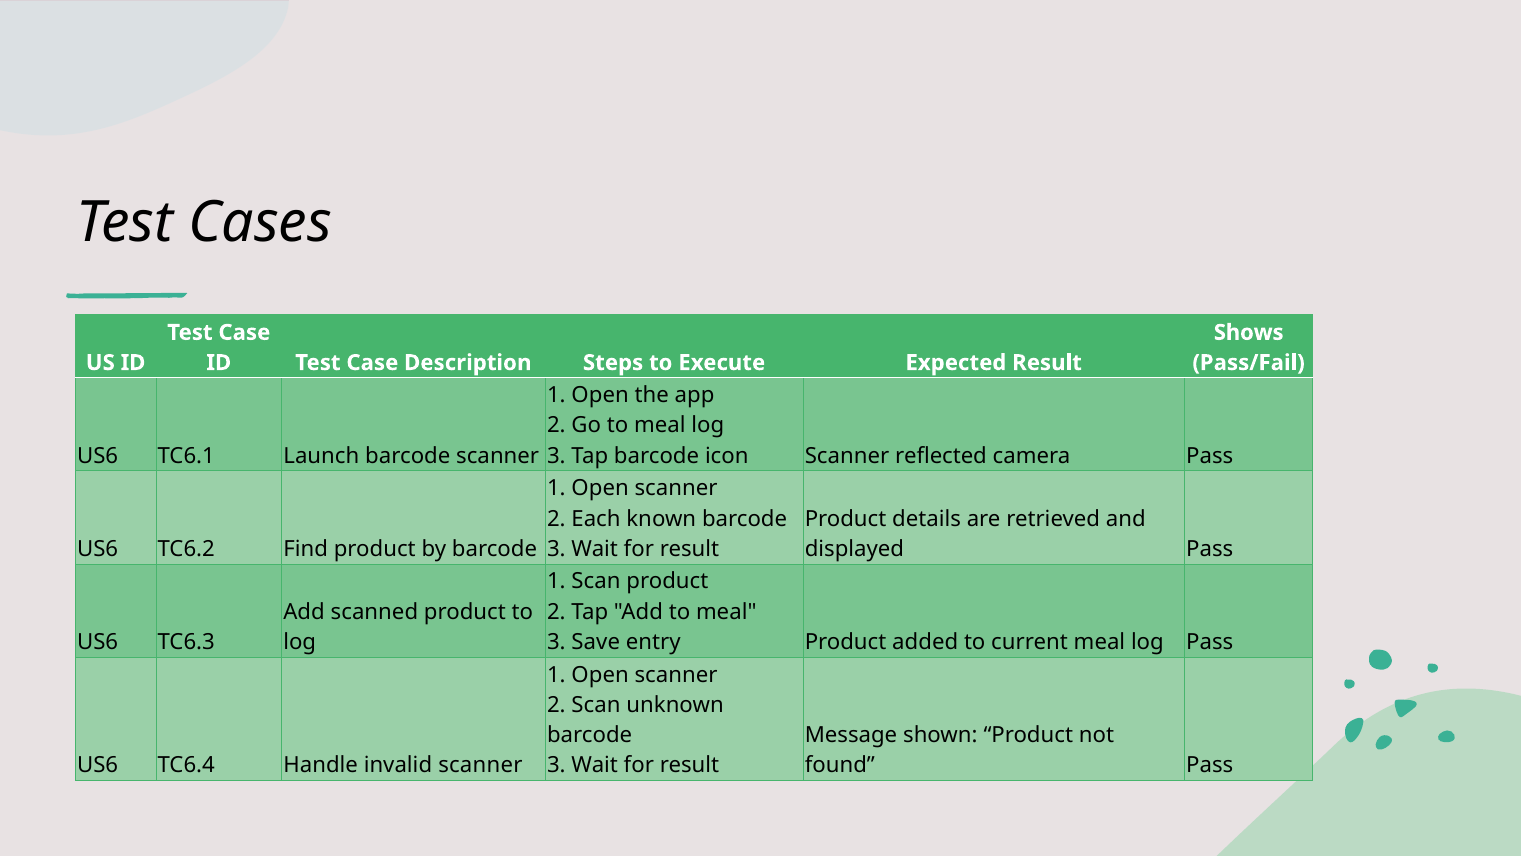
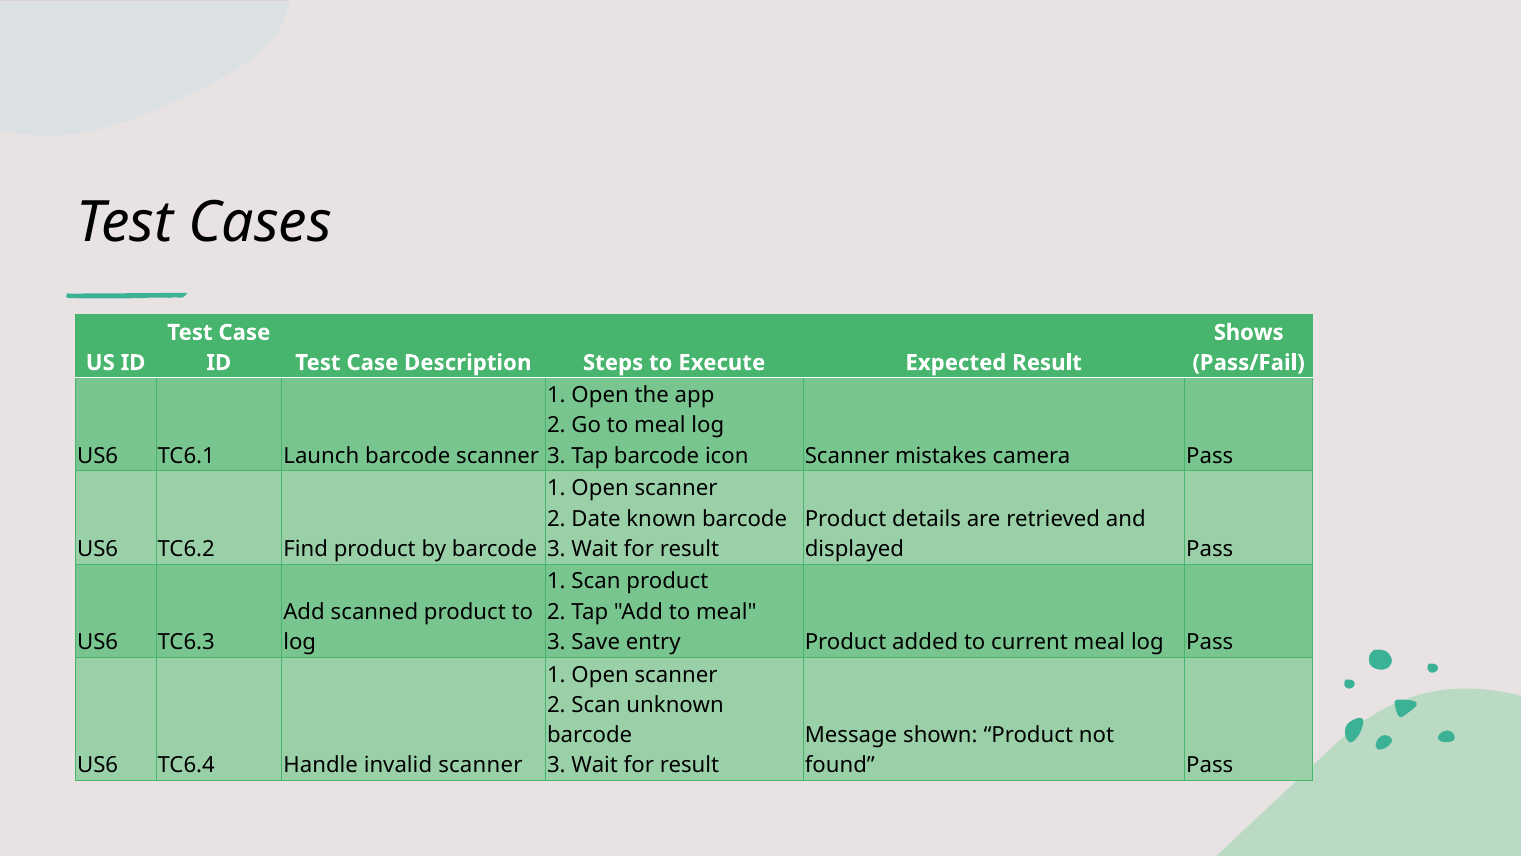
reflected: reflected -> mistakes
Each: Each -> Date
